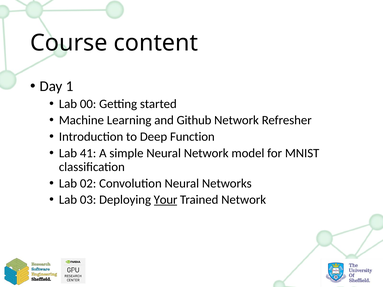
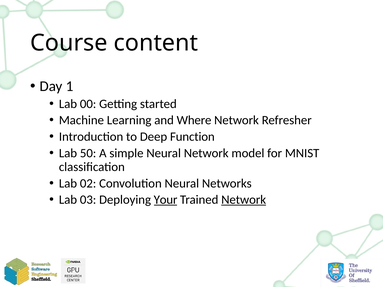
Github: Github -> Where
41: 41 -> 50
Network at (244, 200) underline: none -> present
